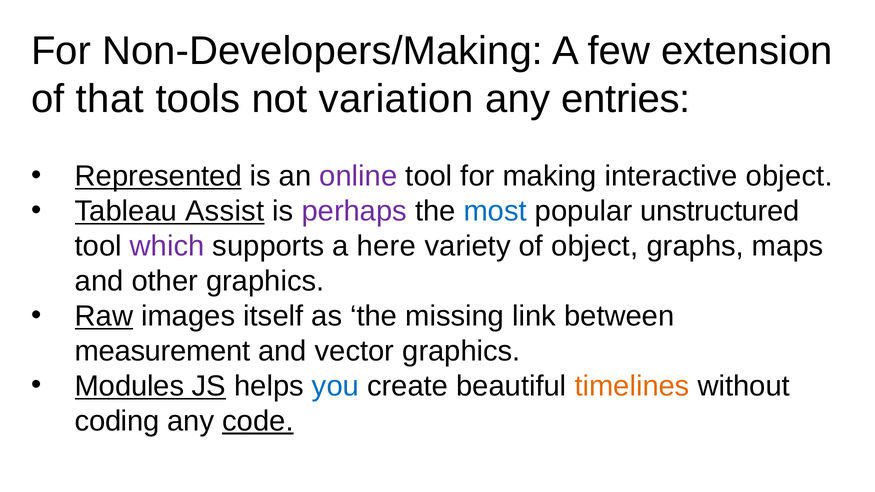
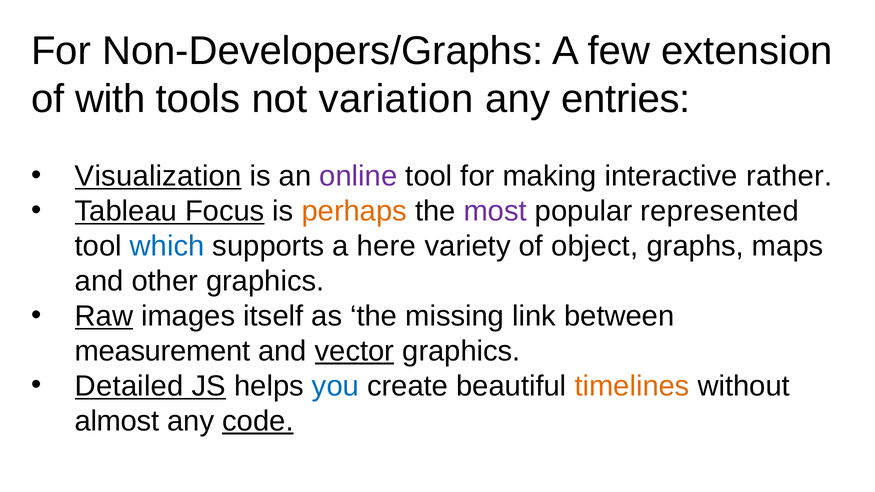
Non-Developers/Making: Non-Developers/Making -> Non-Developers/Graphs
that: that -> with
Represented: Represented -> Visualization
interactive object: object -> rather
Assist: Assist -> Focus
perhaps colour: purple -> orange
most colour: blue -> purple
unstructured: unstructured -> represented
which colour: purple -> blue
vector underline: none -> present
Modules: Modules -> Detailed
coding: coding -> almost
